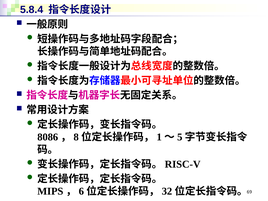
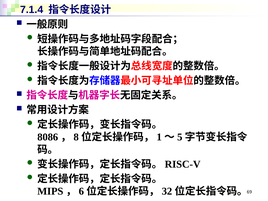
5.8.4: 5.8.4 -> 7.1.4
